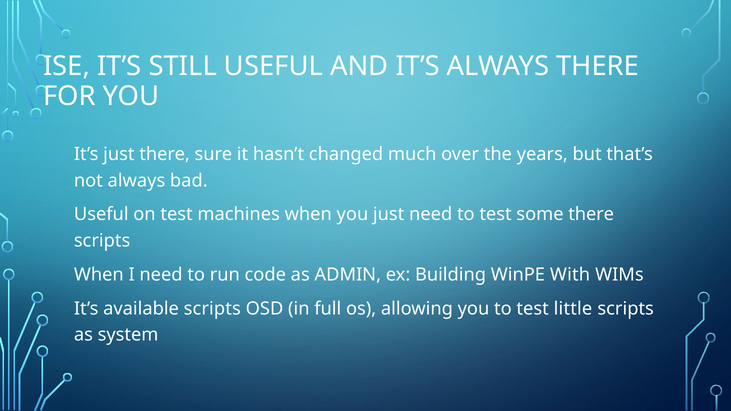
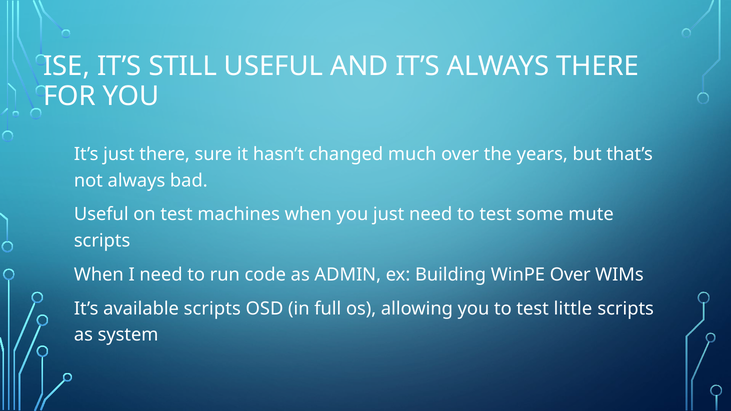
some there: there -> mute
WinPE With: With -> Over
